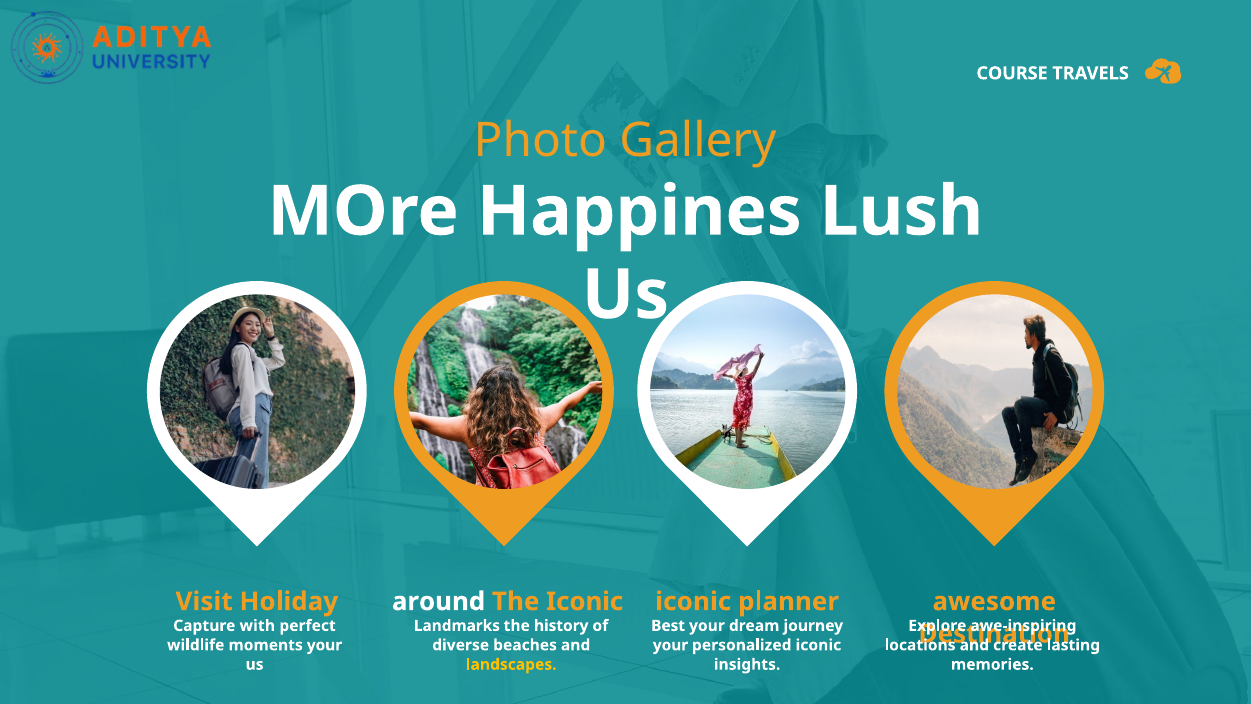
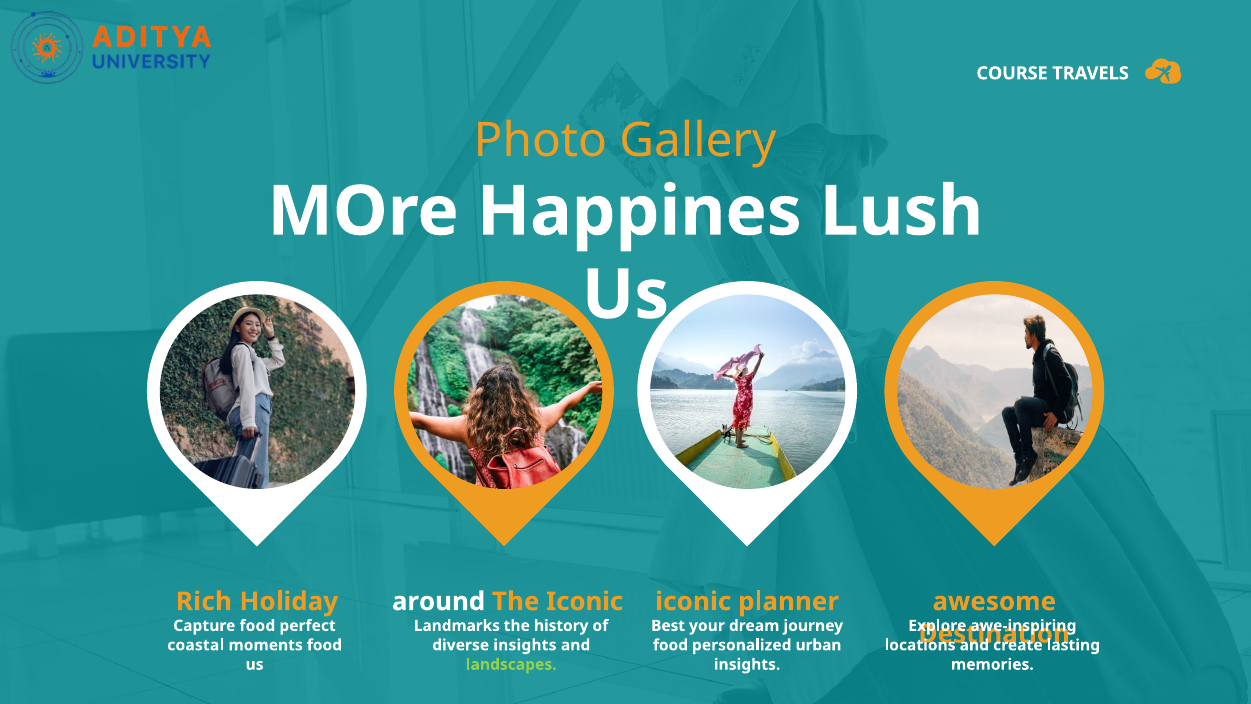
Visit: Visit -> Rich
Capture with: with -> food
wildlife: wildlife -> coastal
moments your: your -> food
diverse beaches: beaches -> insights
your at (670, 645): your -> food
personalized iconic: iconic -> urban
landscapes colour: yellow -> light green
